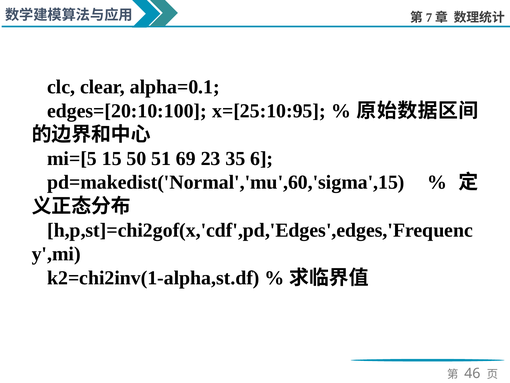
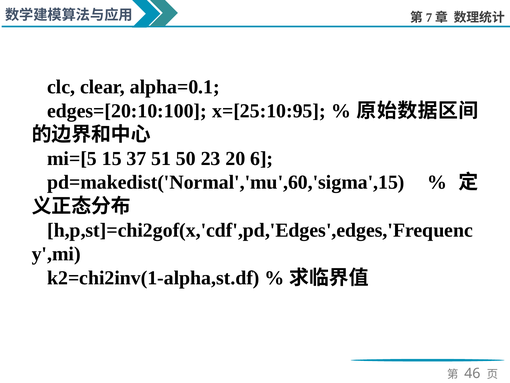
50: 50 -> 37
69: 69 -> 50
35: 35 -> 20
